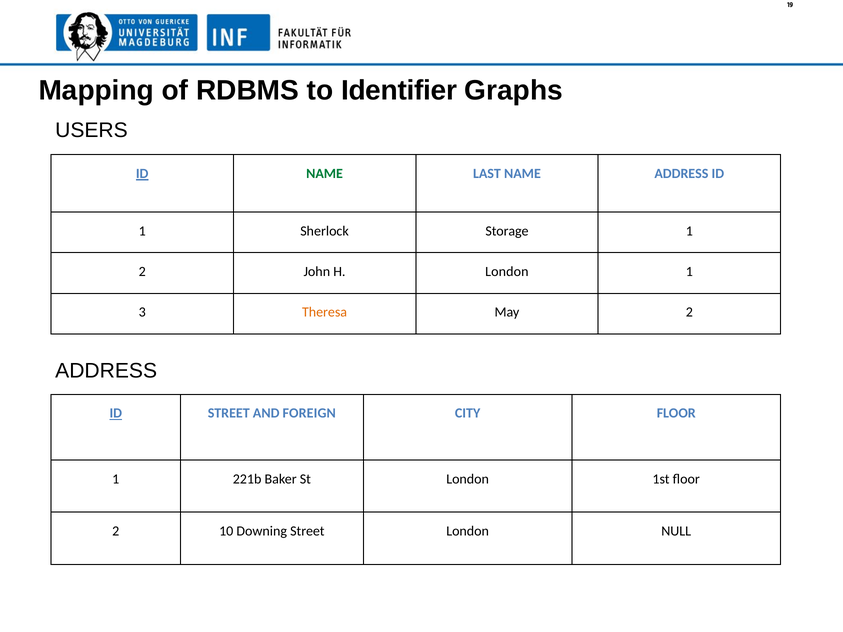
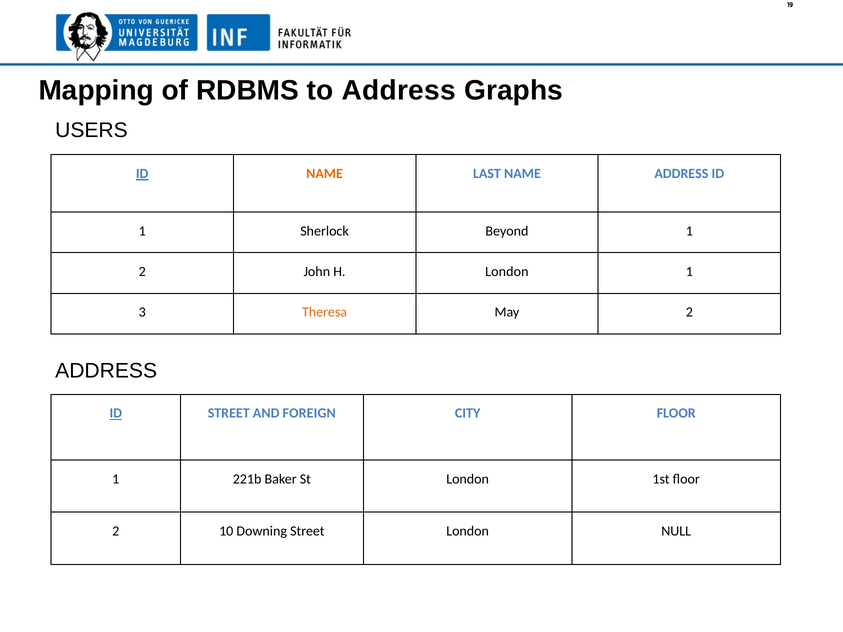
to Identifier: Identifier -> Address
NAME at (325, 174) colour: green -> orange
Storage: Storage -> Beyond
